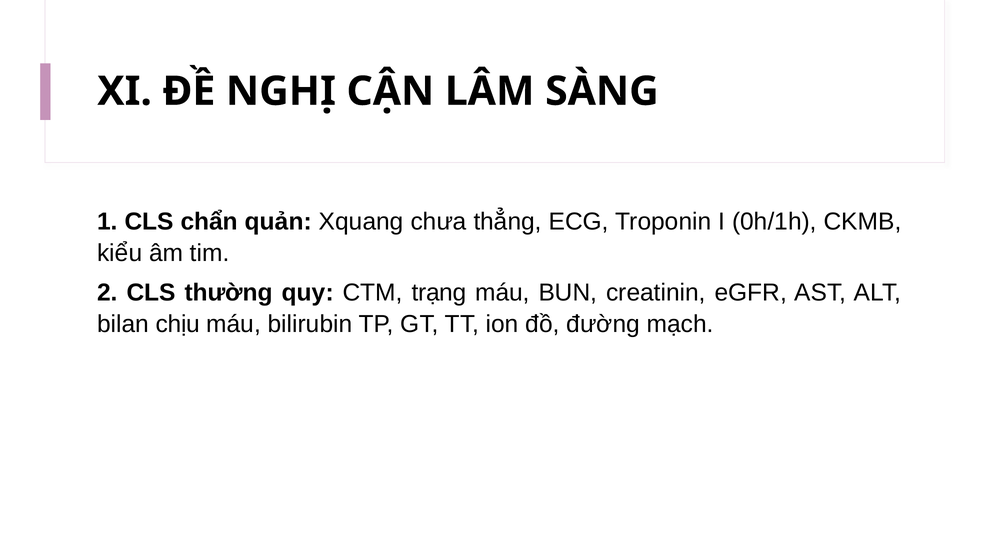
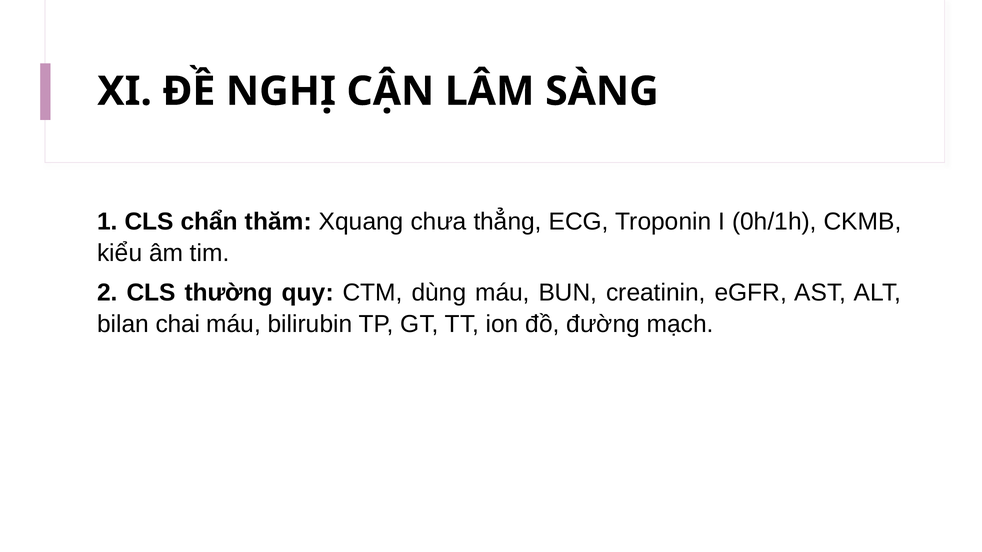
quản: quản -> thăm
trạng: trạng -> dùng
chịu: chịu -> chai
